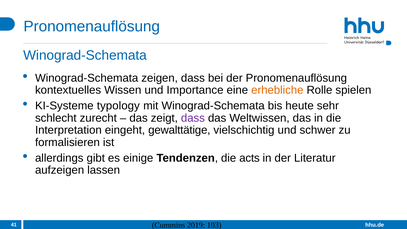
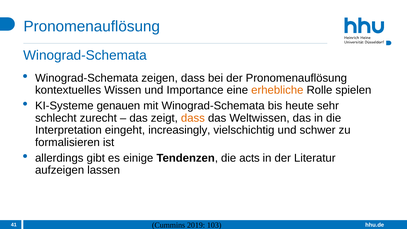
typology: typology -> genauen
dass at (193, 118) colour: purple -> orange
gewalttätige: gewalttätige -> increasingly
